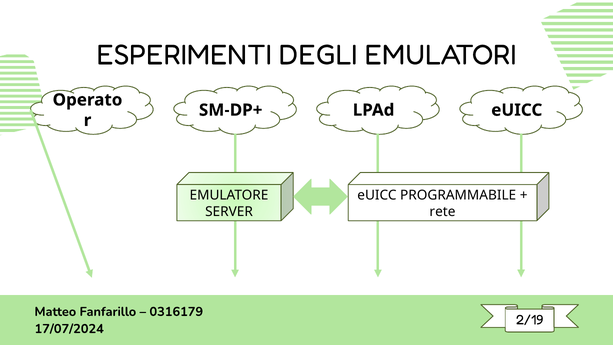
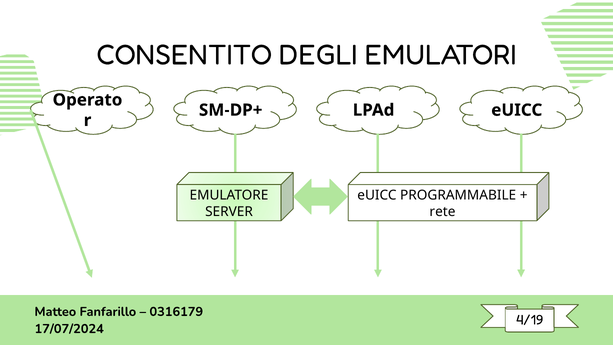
ESPERIMENTI: ESPERIMENTI -> CONSENTITO
2/19: 2/19 -> 4/19
